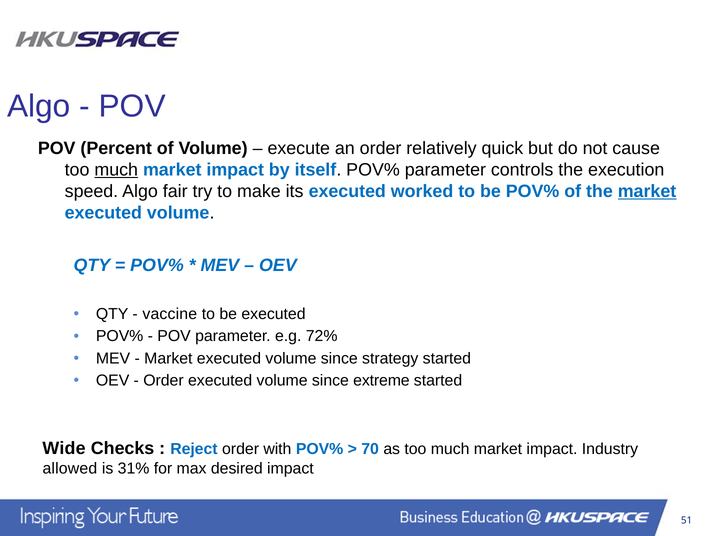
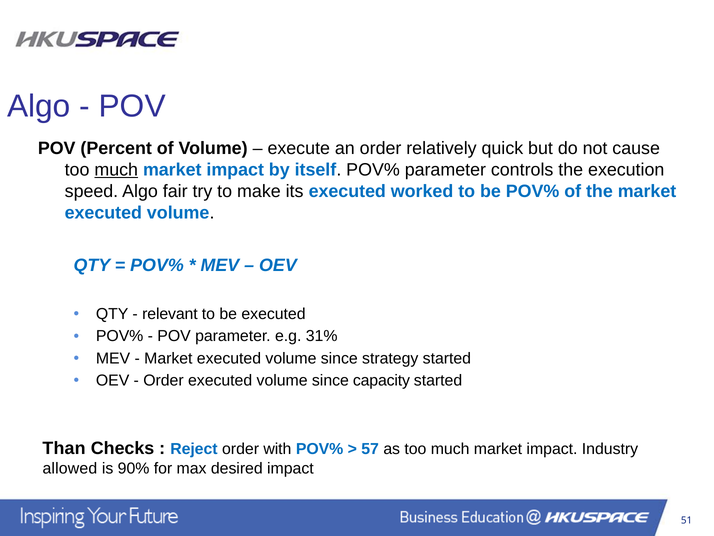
market at (647, 191) underline: present -> none
vaccine: vaccine -> relevant
72%: 72% -> 31%
extreme: extreme -> capacity
Wide: Wide -> Than
70: 70 -> 57
31%: 31% -> 90%
